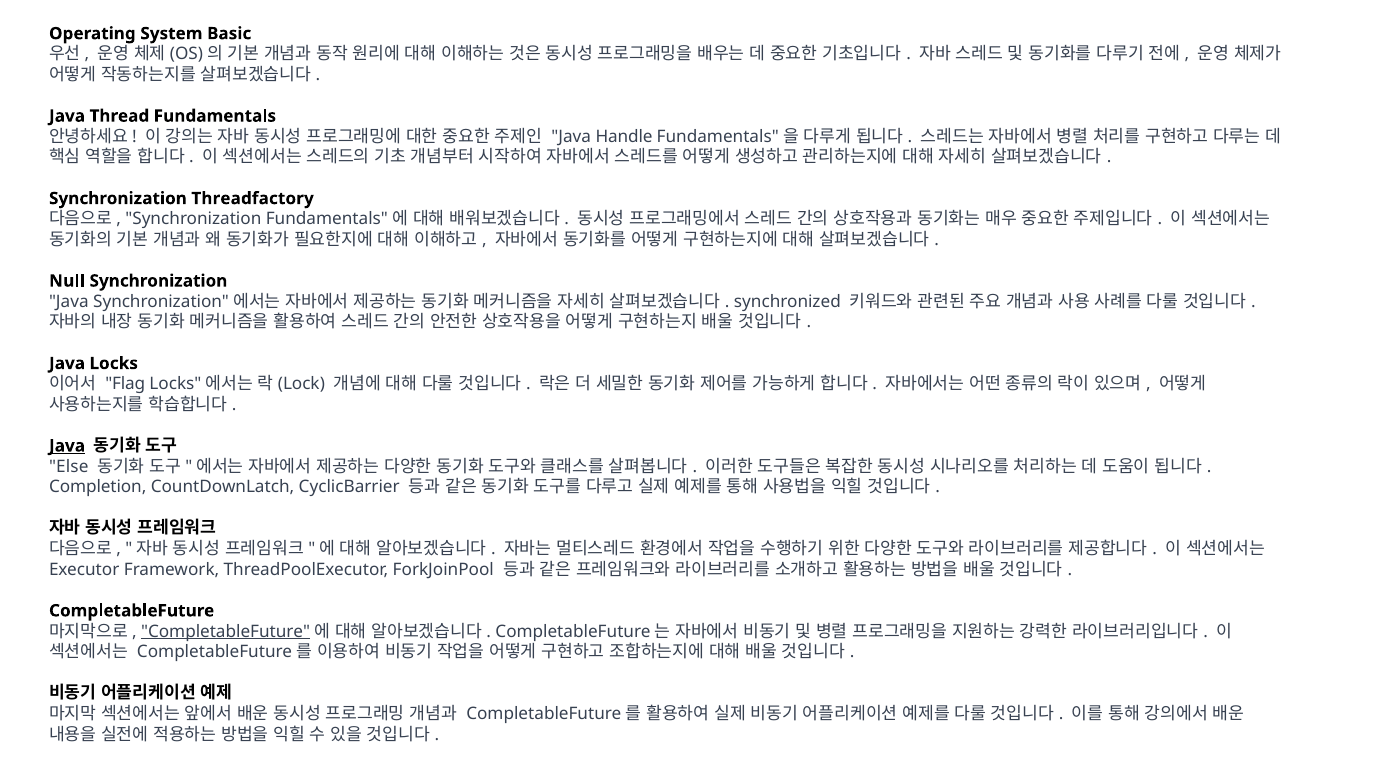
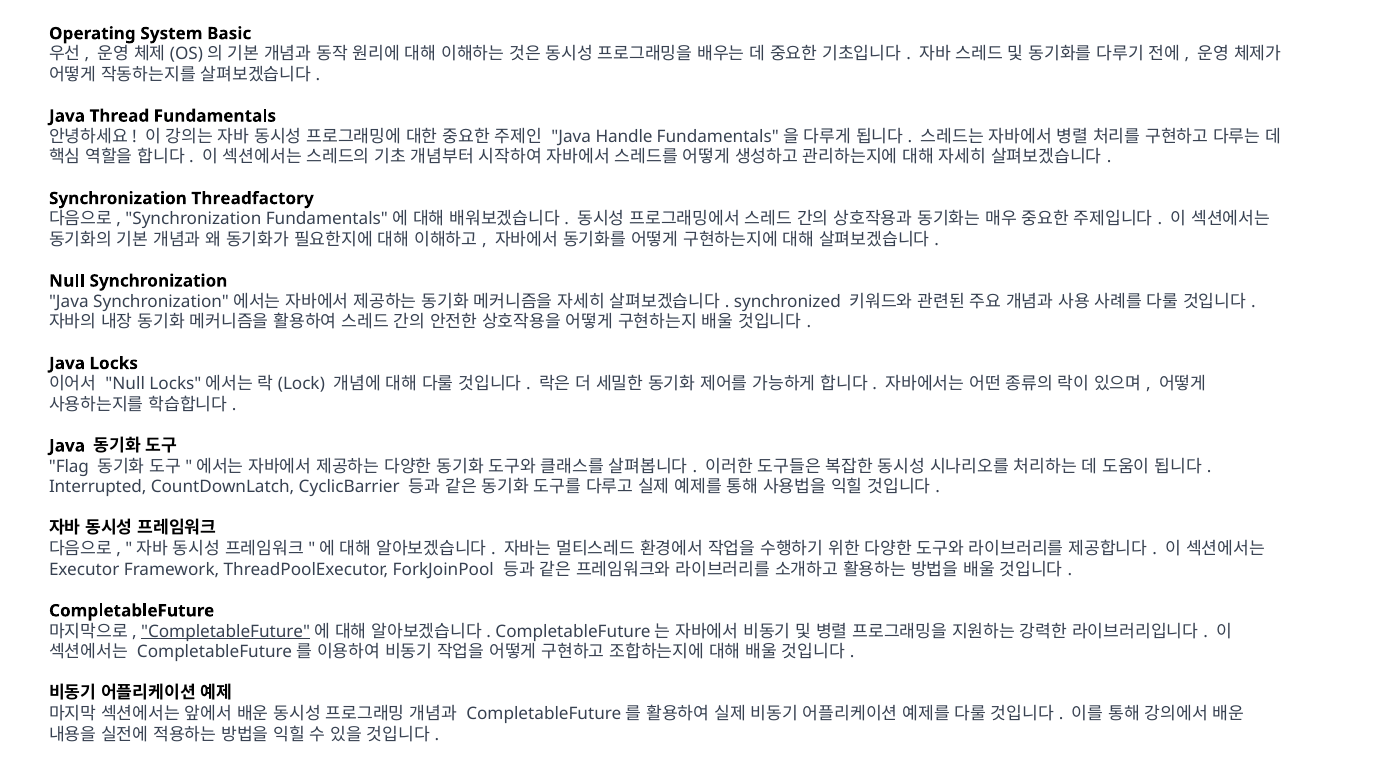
Flag at (125, 384): Flag -> Null
Java at (67, 446) underline: present -> none
Else: Else -> Flag
Completion: Completion -> Interrupted
